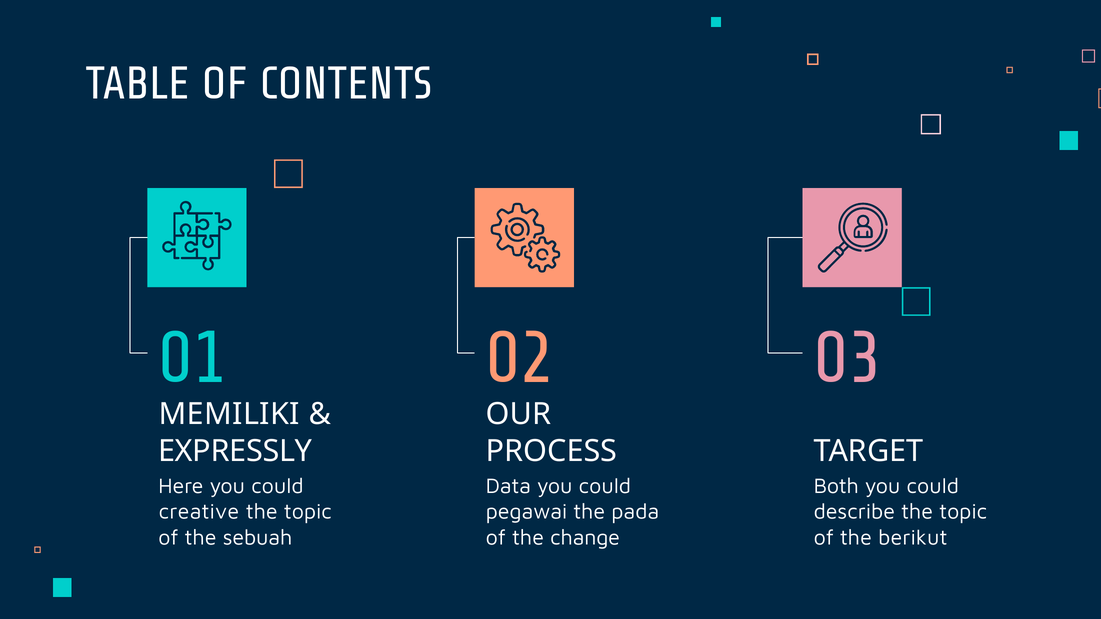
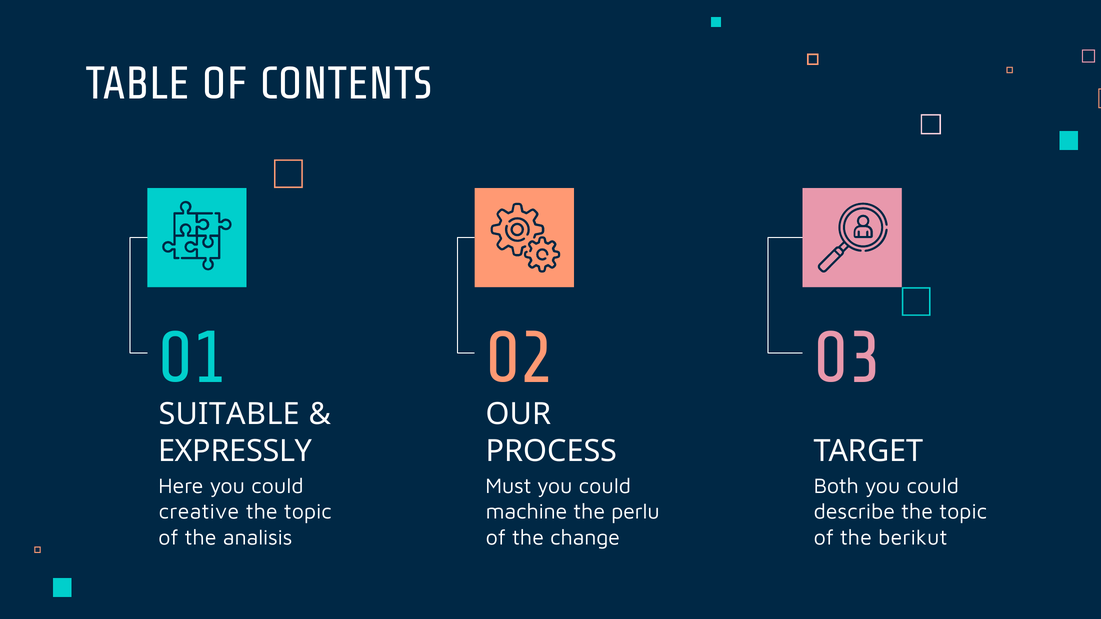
MEMILIKI: MEMILIKI -> SUITABLE
Data: Data -> Must
pegawai: pegawai -> machine
pada: pada -> perlu
sebuah: sebuah -> analisis
